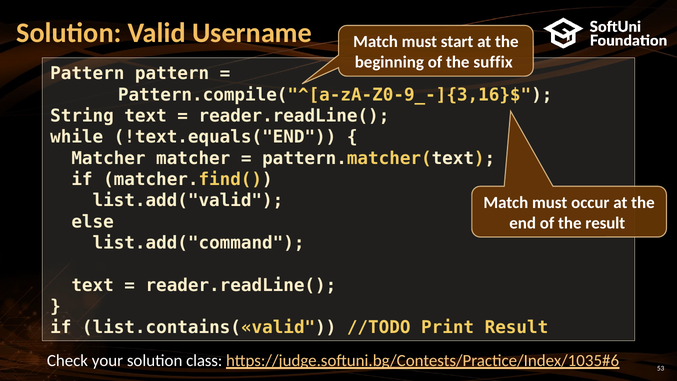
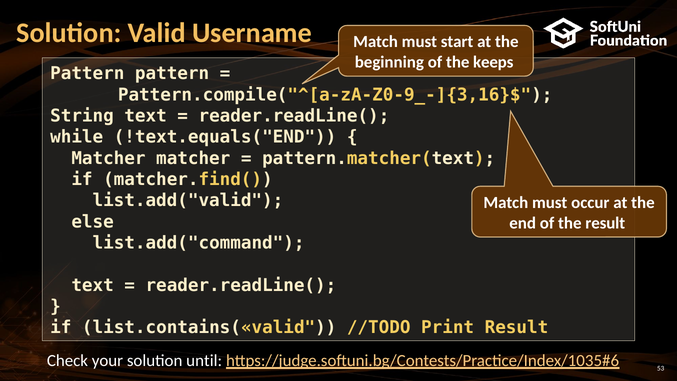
suffix: suffix -> keeps
class: class -> until
